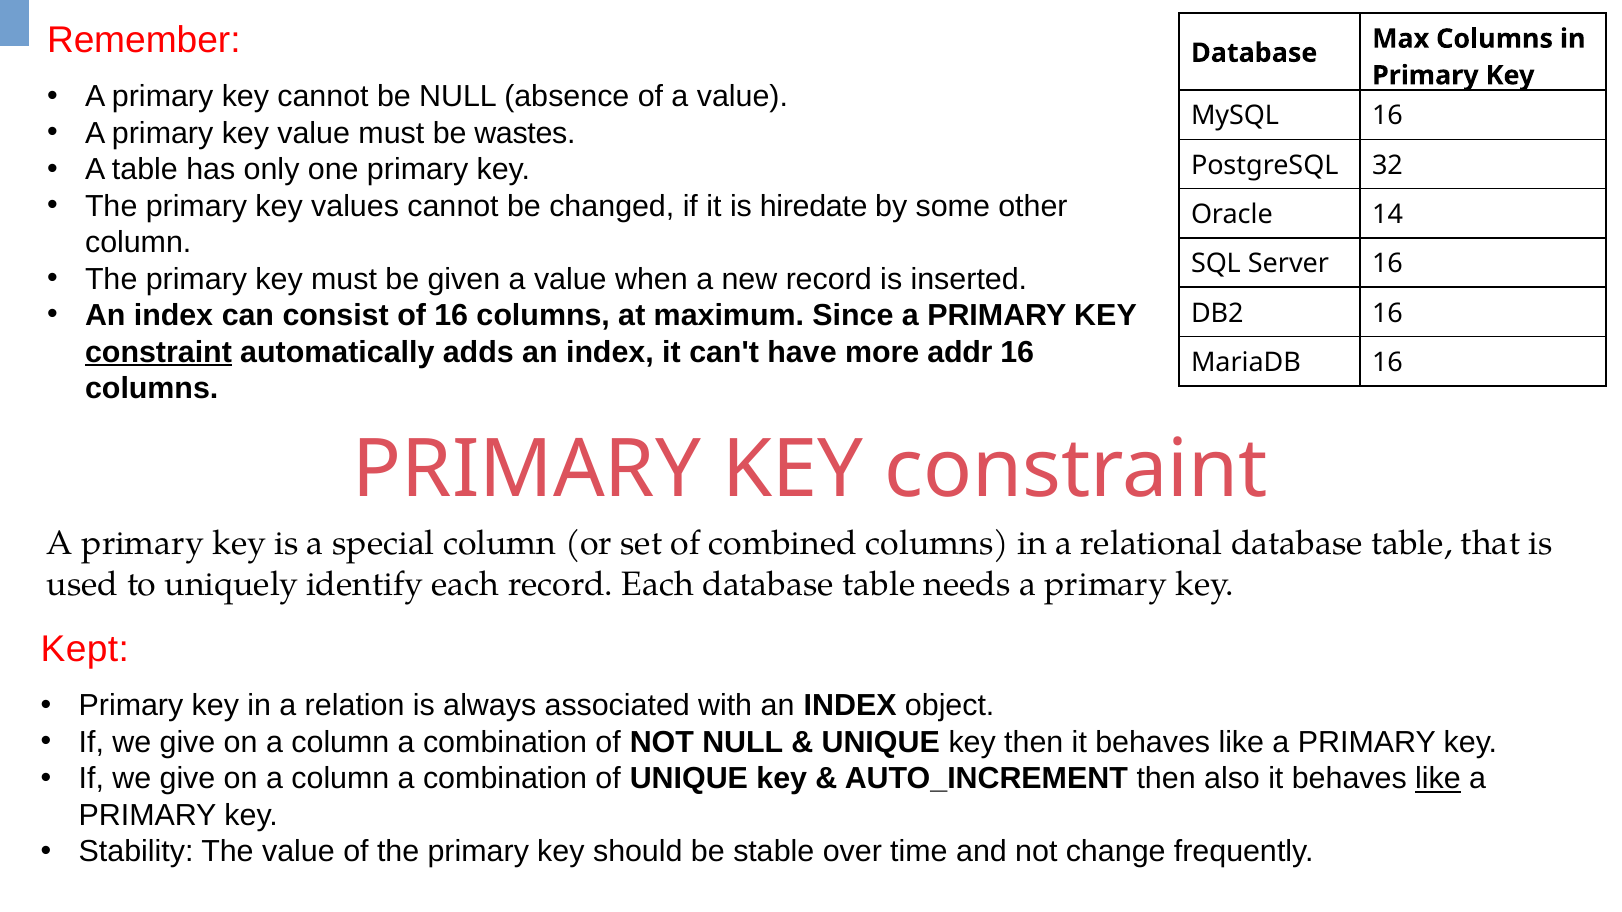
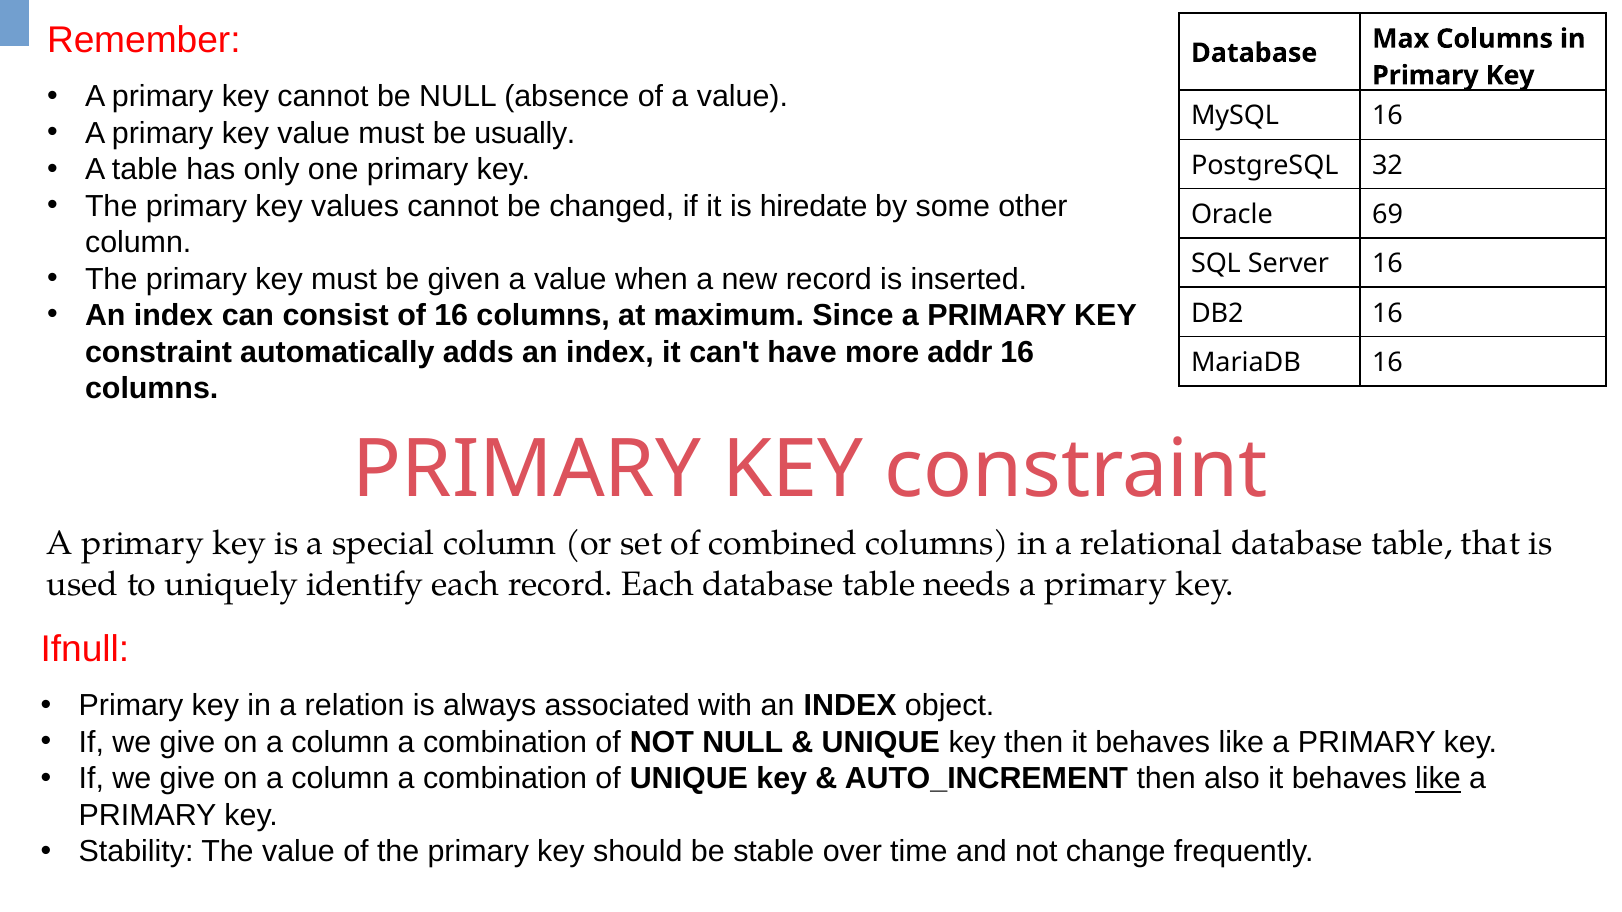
wastes: wastes -> usually
14: 14 -> 69
constraint at (158, 352) underline: present -> none
Kept: Kept -> Ifnull
